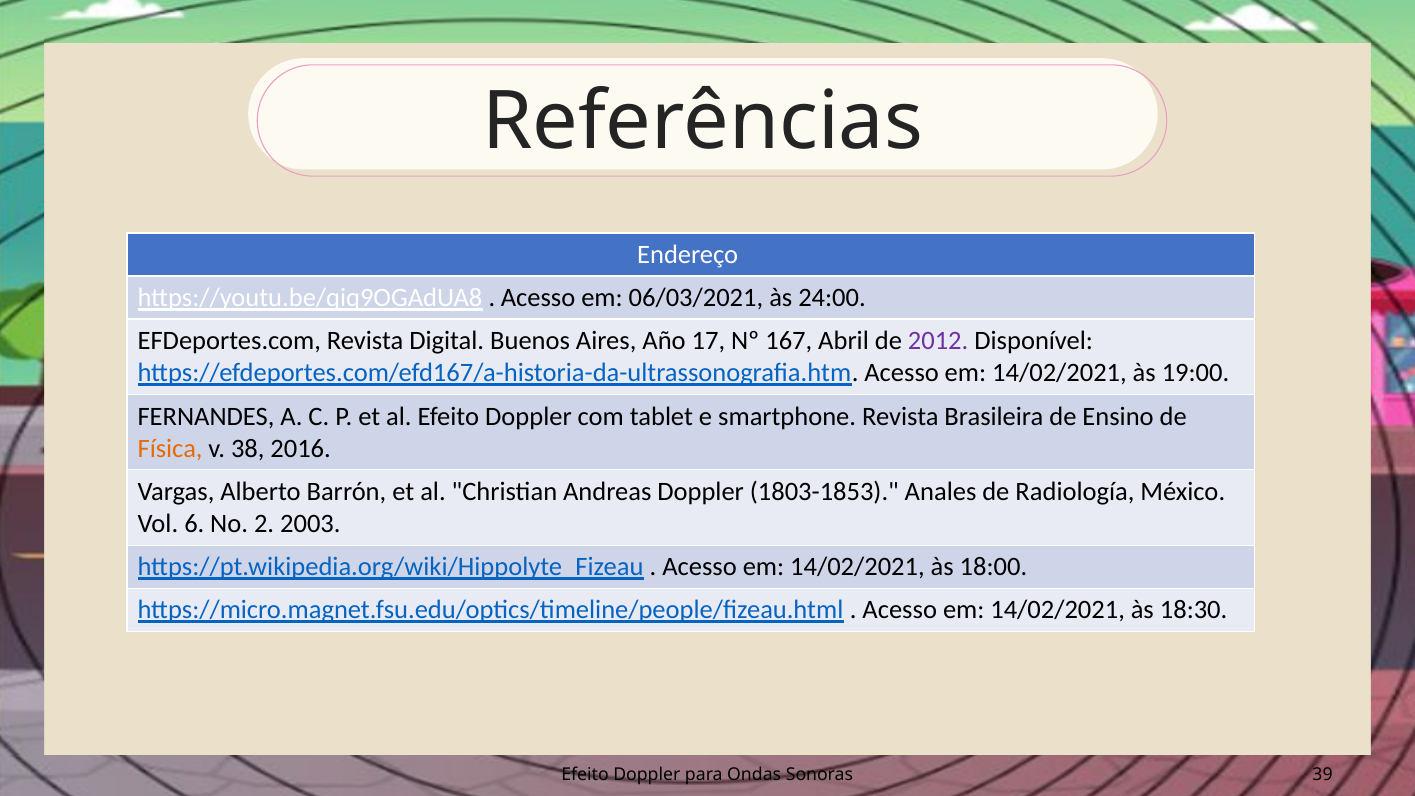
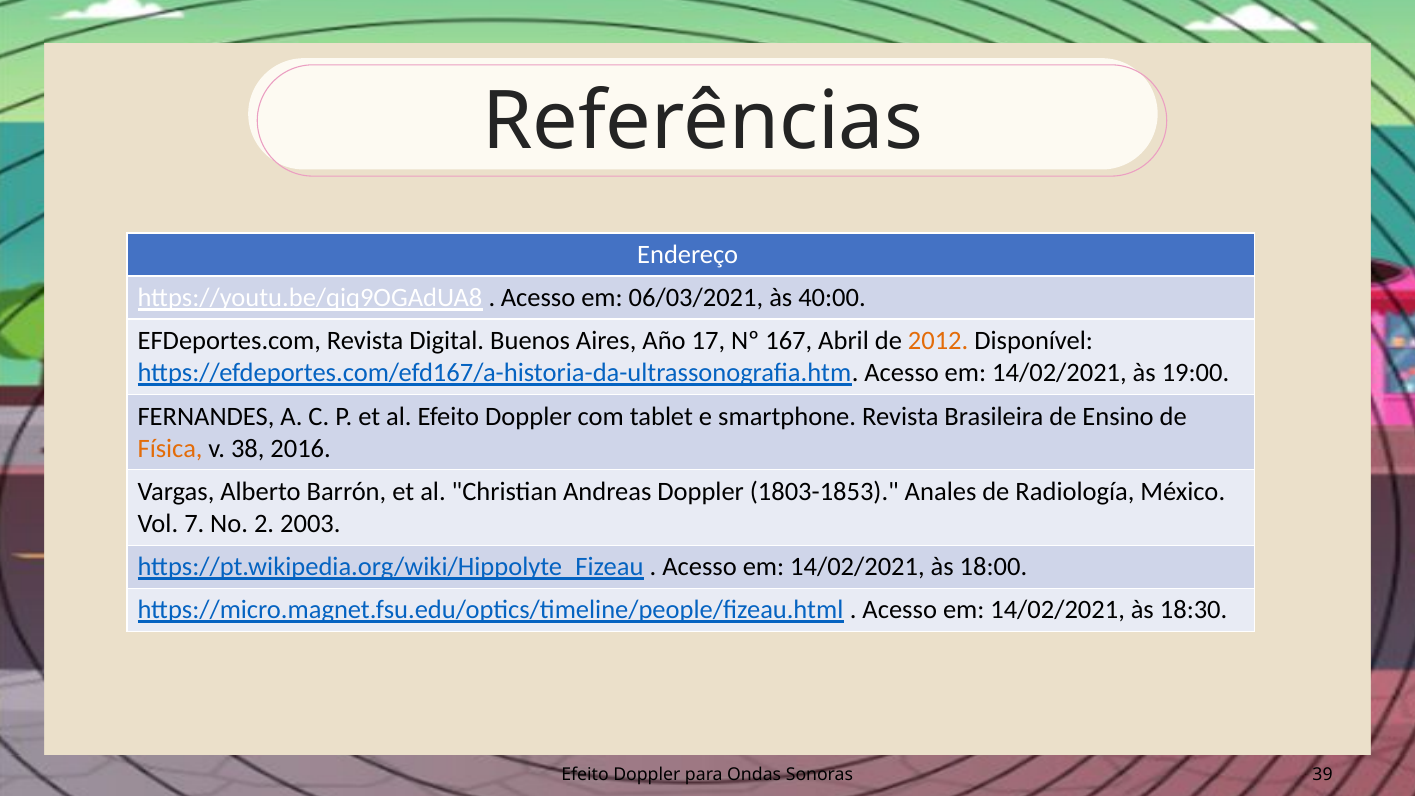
24:00: 24:00 -> 40:00
2012 colour: purple -> orange
6: 6 -> 7
